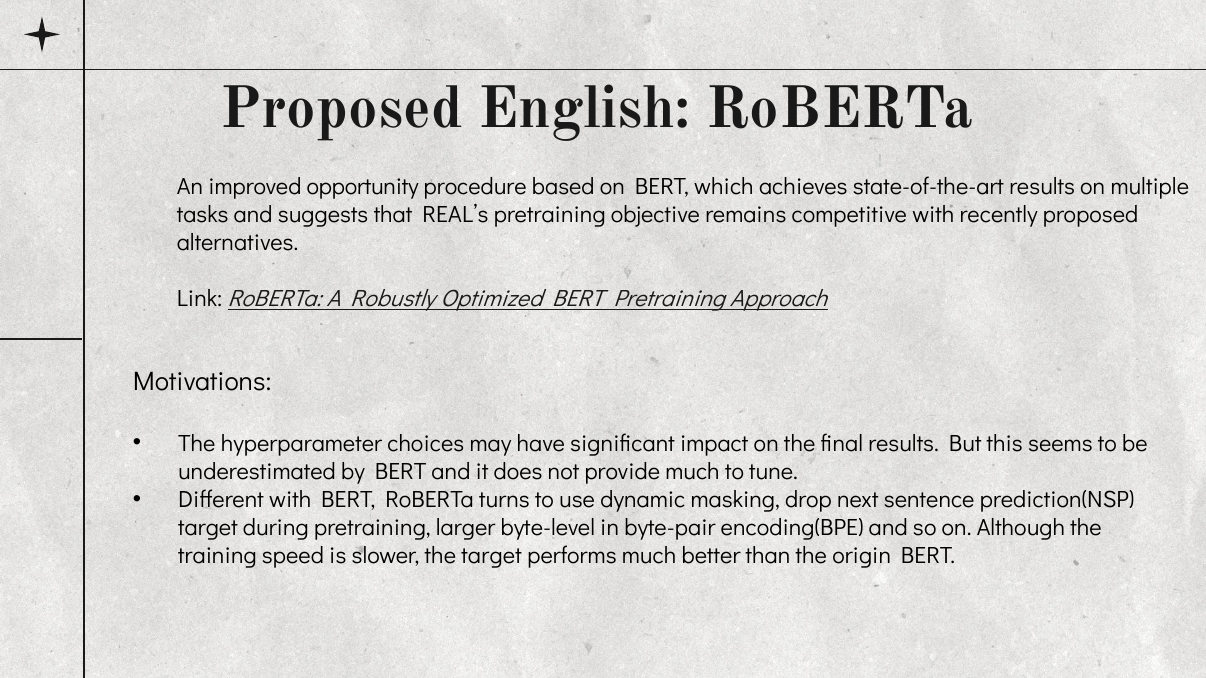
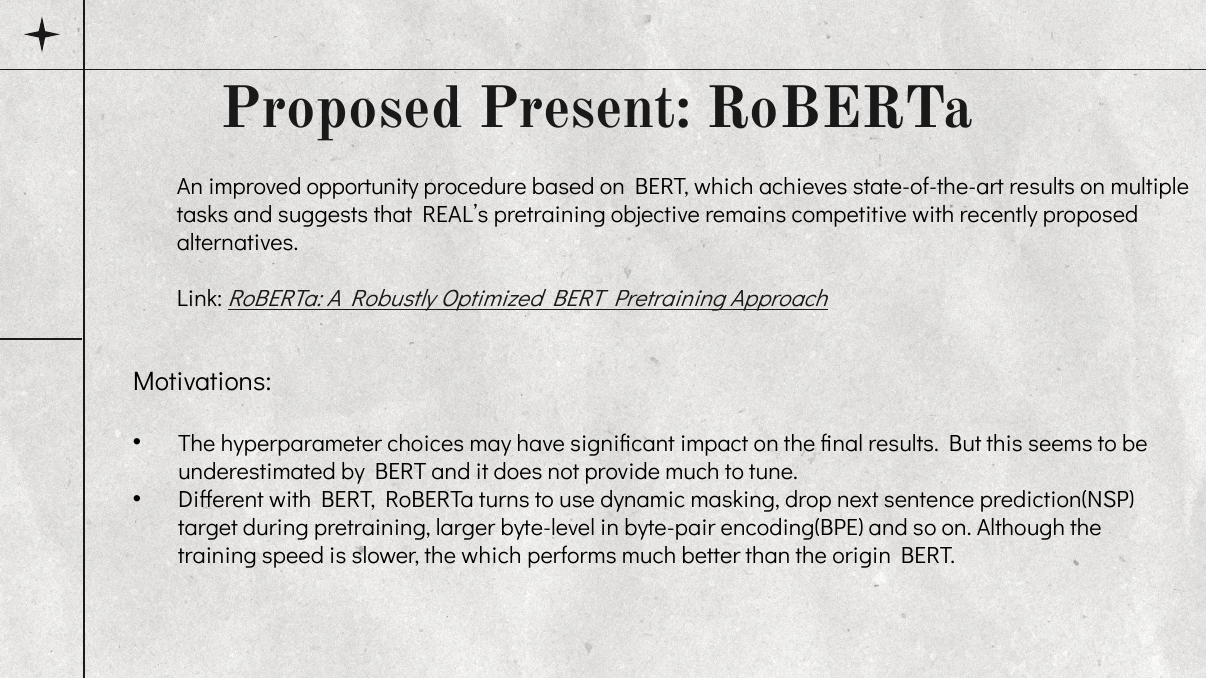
English: English -> Present
the target: target -> which
